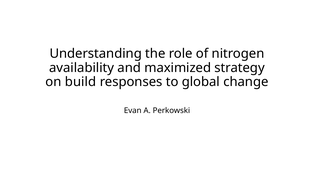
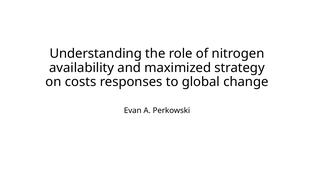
build: build -> costs
